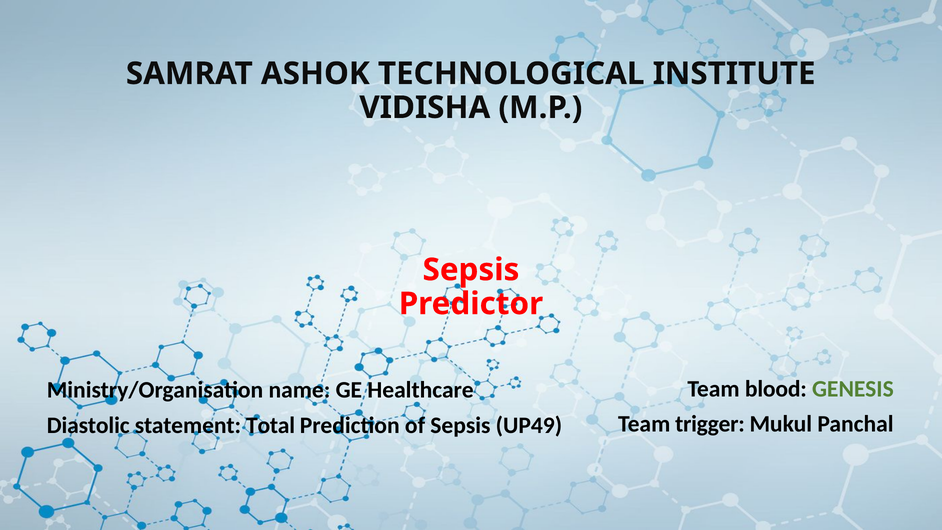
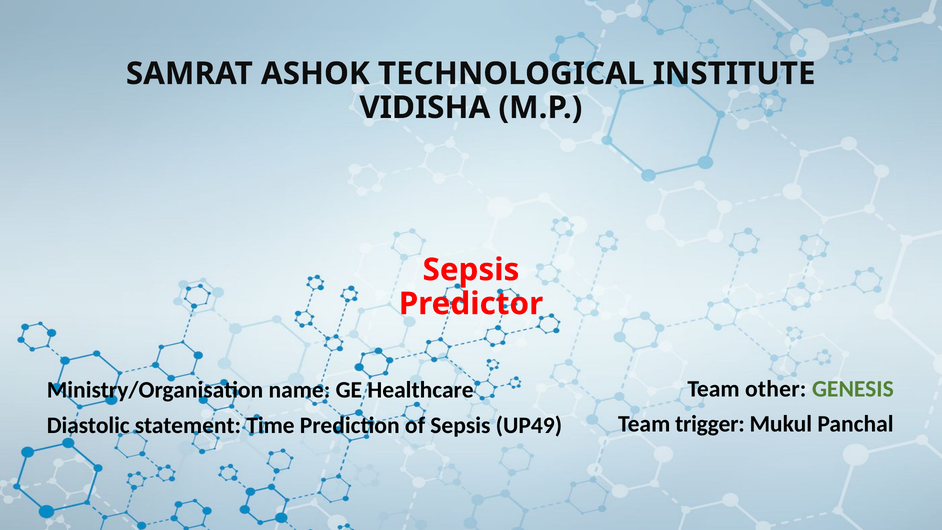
blood: blood -> other
Total: Total -> Time
